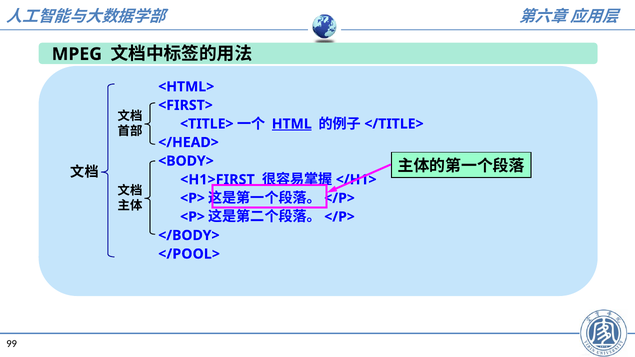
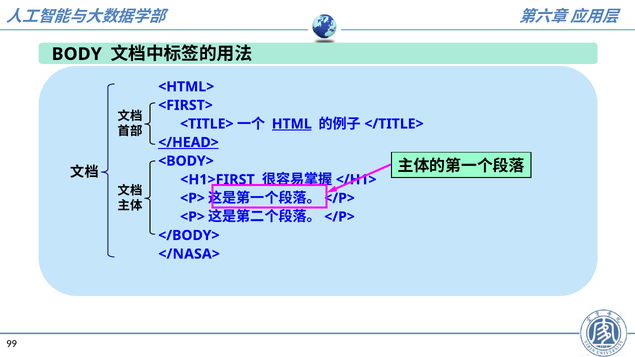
MPEG: MPEG -> BODY
</HEAD> underline: none -> present
</POOL>: </POOL> -> </NASA>
